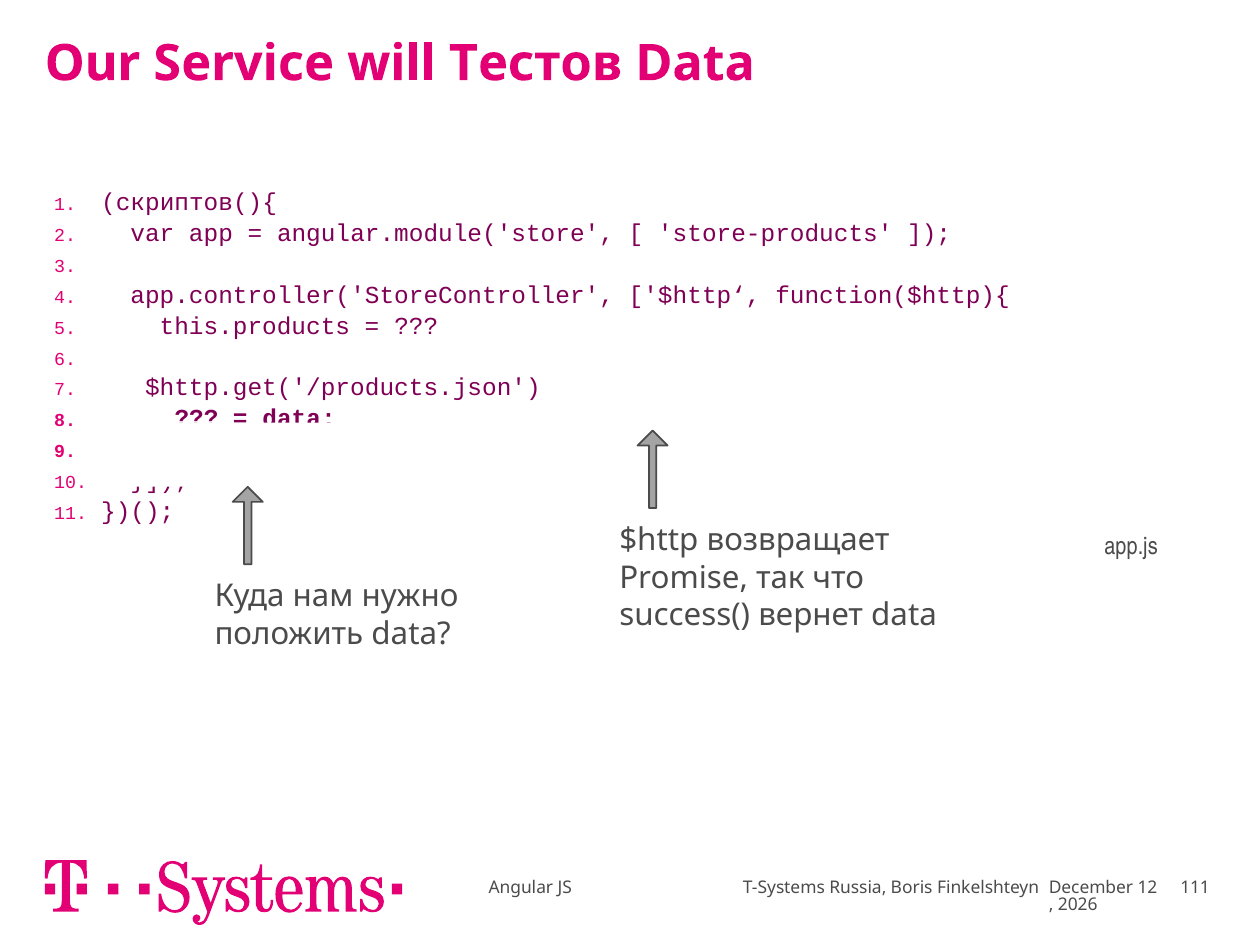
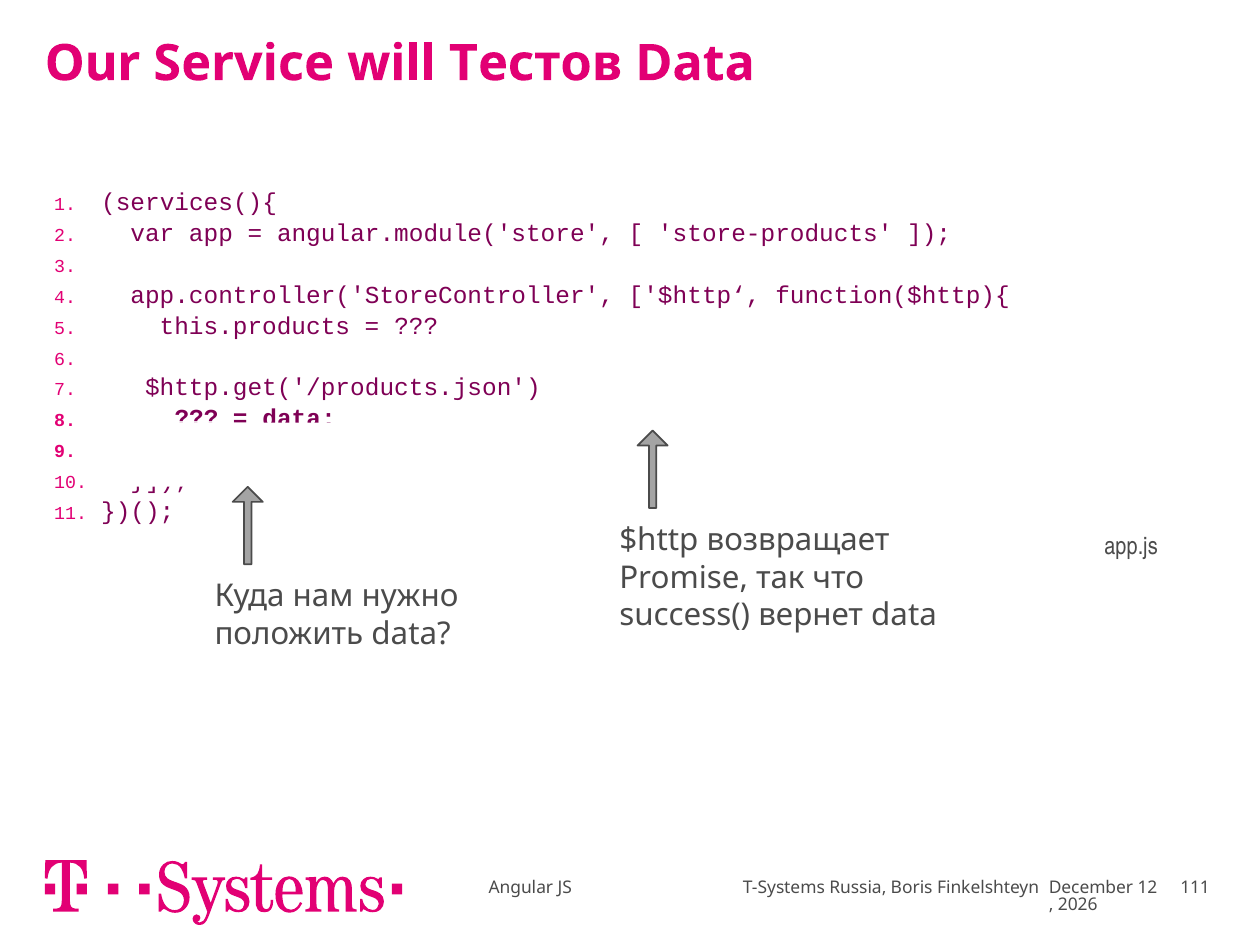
скриптов(){: скриптов(){ -> services(){
